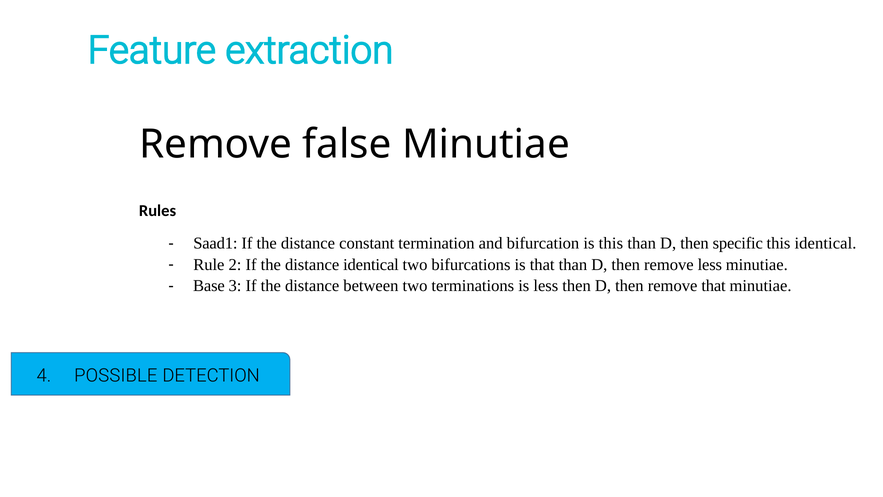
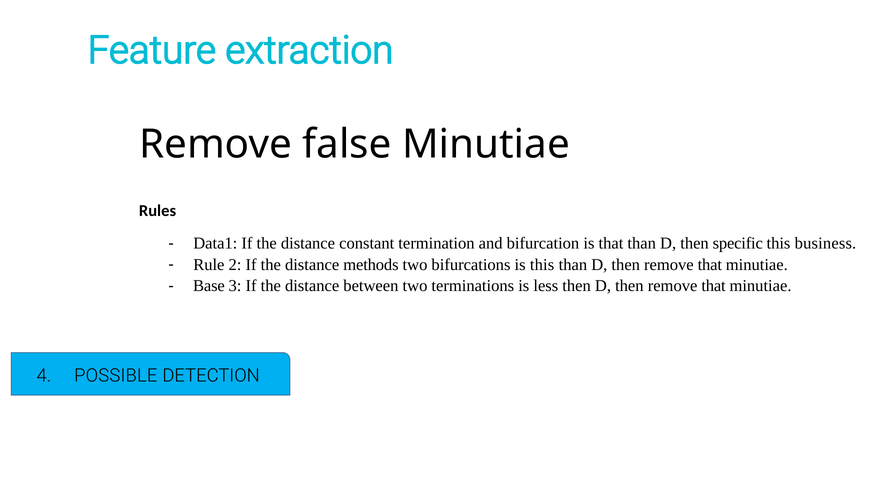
Saad1: Saad1 -> Data1
is this: this -> that
this identical: identical -> business
distance identical: identical -> methods
is that: that -> this
less at (710, 264): less -> that
